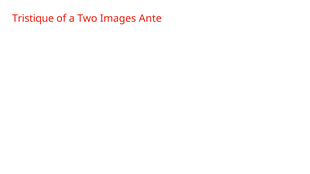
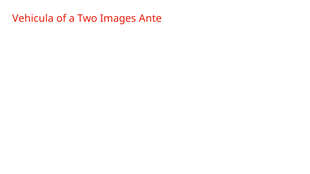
Tristique: Tristique -> Vehicula
